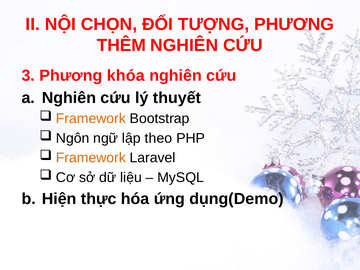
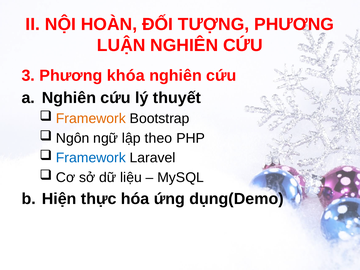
CHỌN: CHỌN -> HOÀN
THÊM: THÊM -> LUẬN
Framework at (91, 158) colour: orange -> blue
